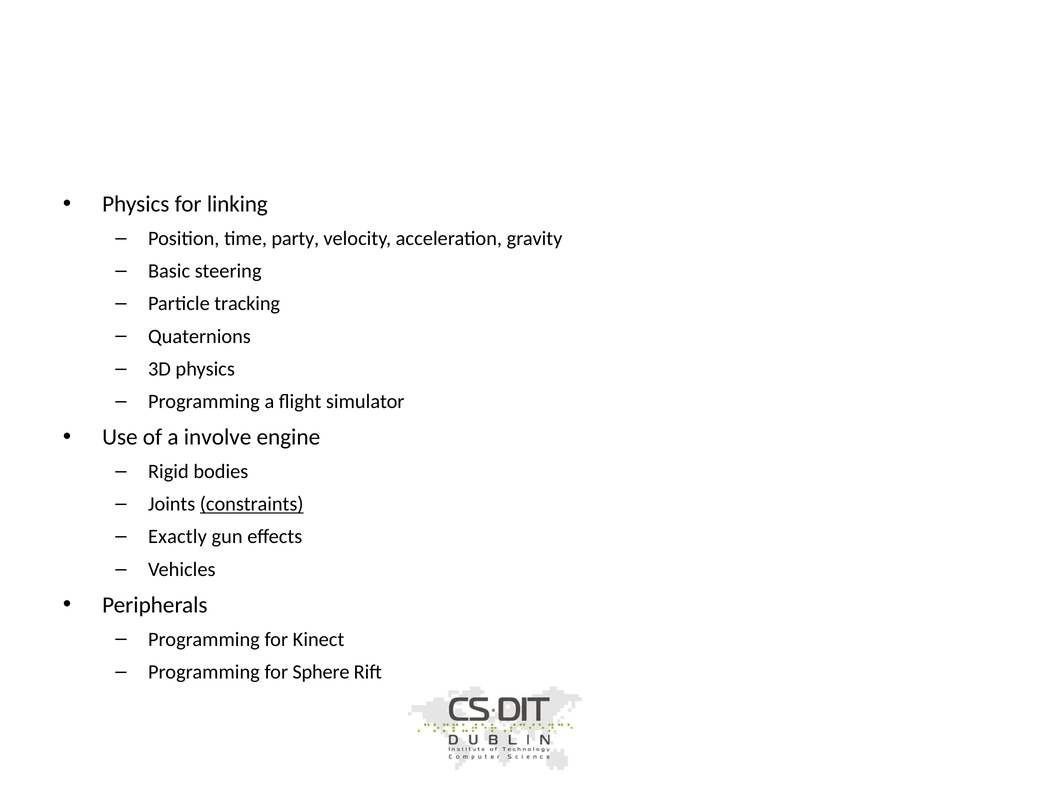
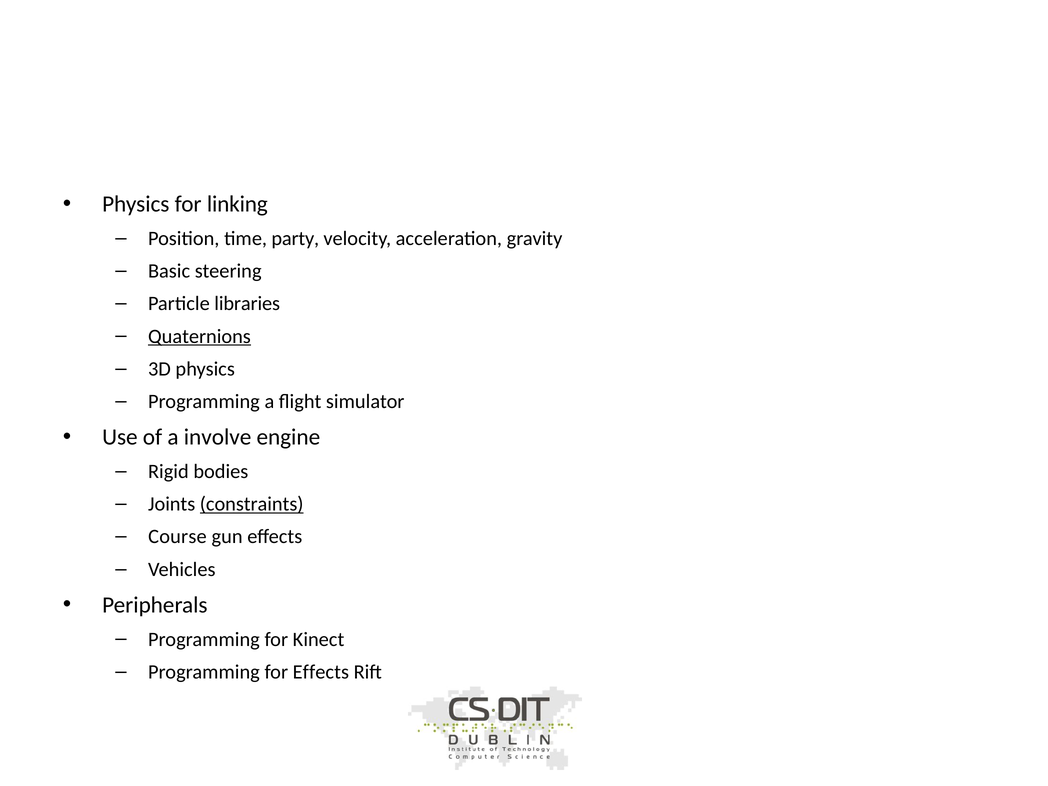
tracking: tracking -> libraries
Quaternions underline: none -> present
Exactly: Exactly -> Course
for Sphere: Sphere -> Effects
